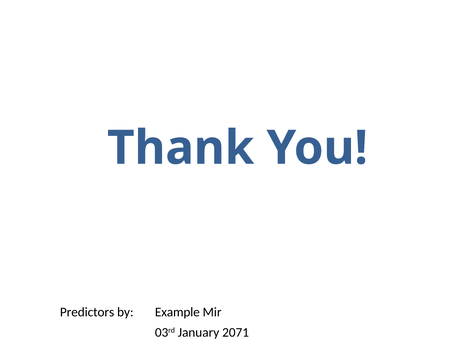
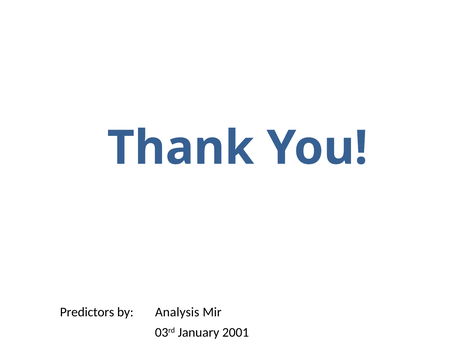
Example: Example -> Analysis
2071: 2071 -> 2001
